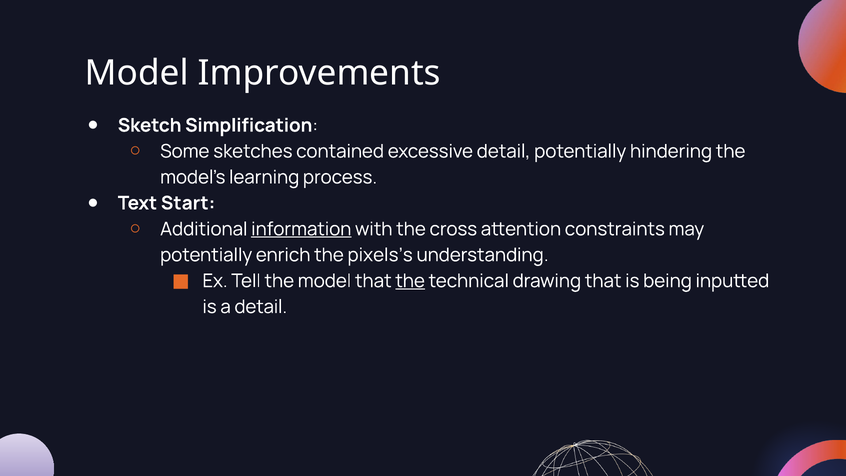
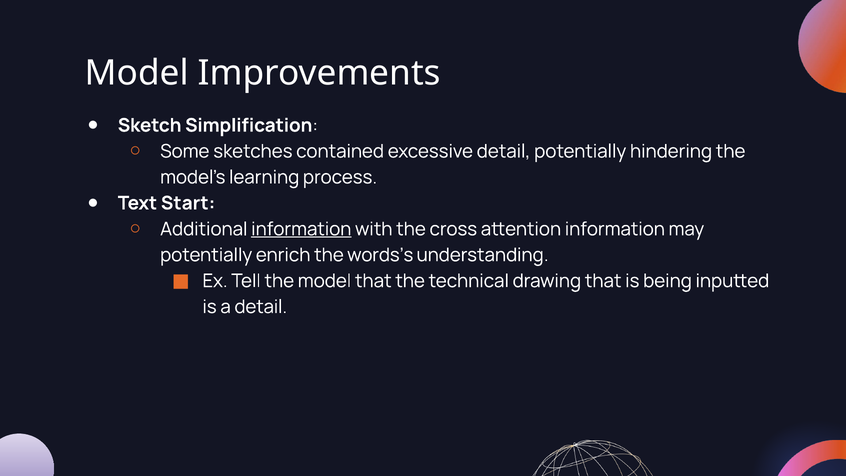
attention constraints: constraints -> information
pixels’s: pixels’s -> words’s
the at (410, 281) underline: present -> none
